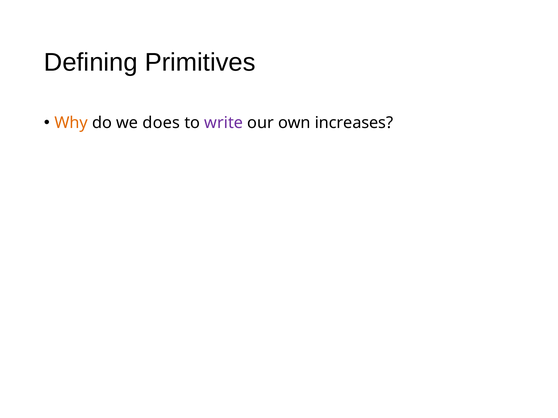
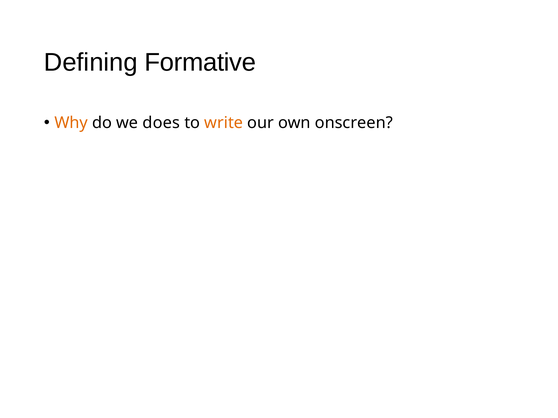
Primitives: Primitives -> Formative
write colour: purple -> orange
increases: increases -> onscreen
